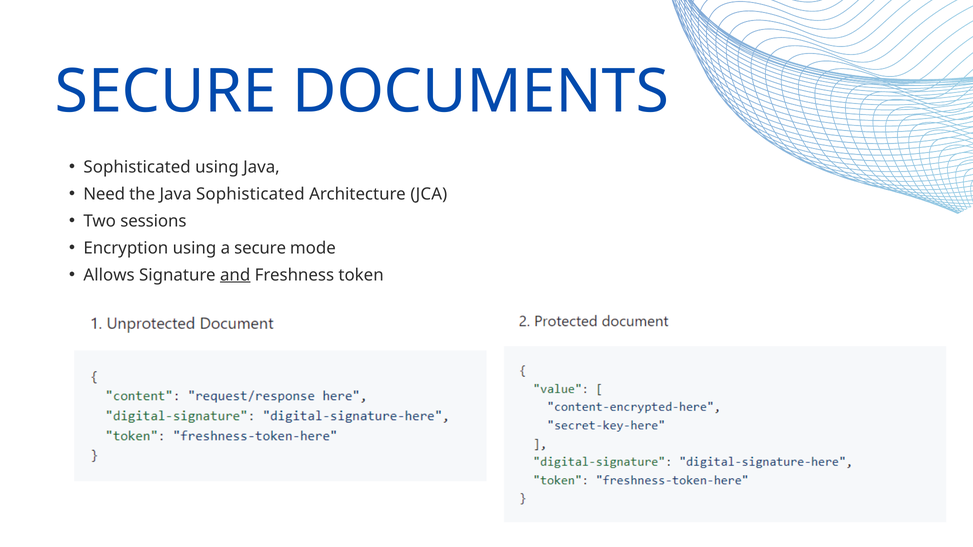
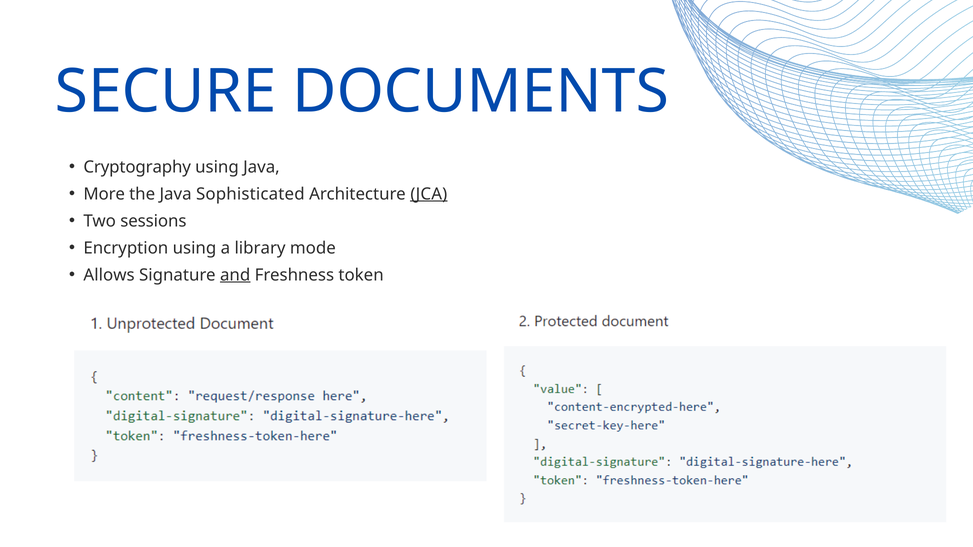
Sophisticated at (137, 167): Sophisticated -> Cryptography
Need: Need -> More
JCA underline: none -> present
a secure: secure -> library
